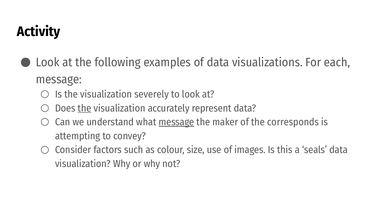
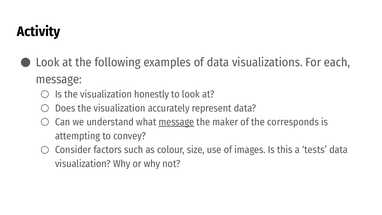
severely: severely -> honestly
the at (85, 108) underline: present -> none
seals: seals -> tests
